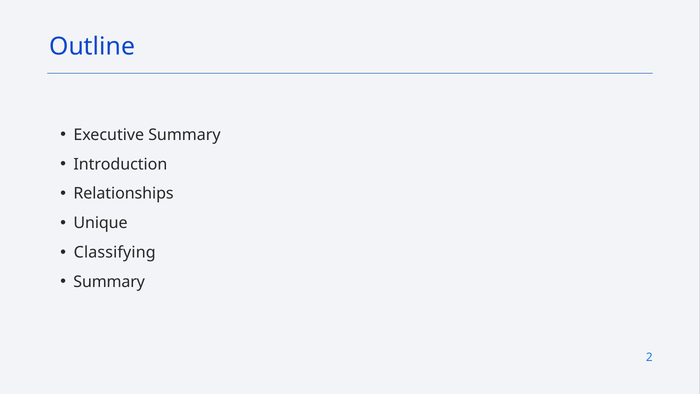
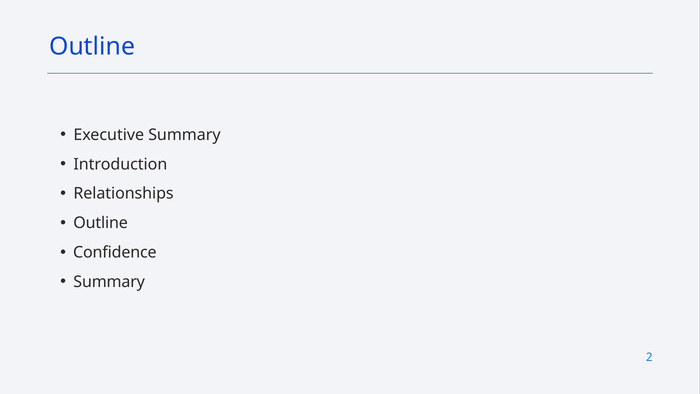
Unique at (101, 223): Unique -> Outline
Classifying: Classifying -> Confidence
